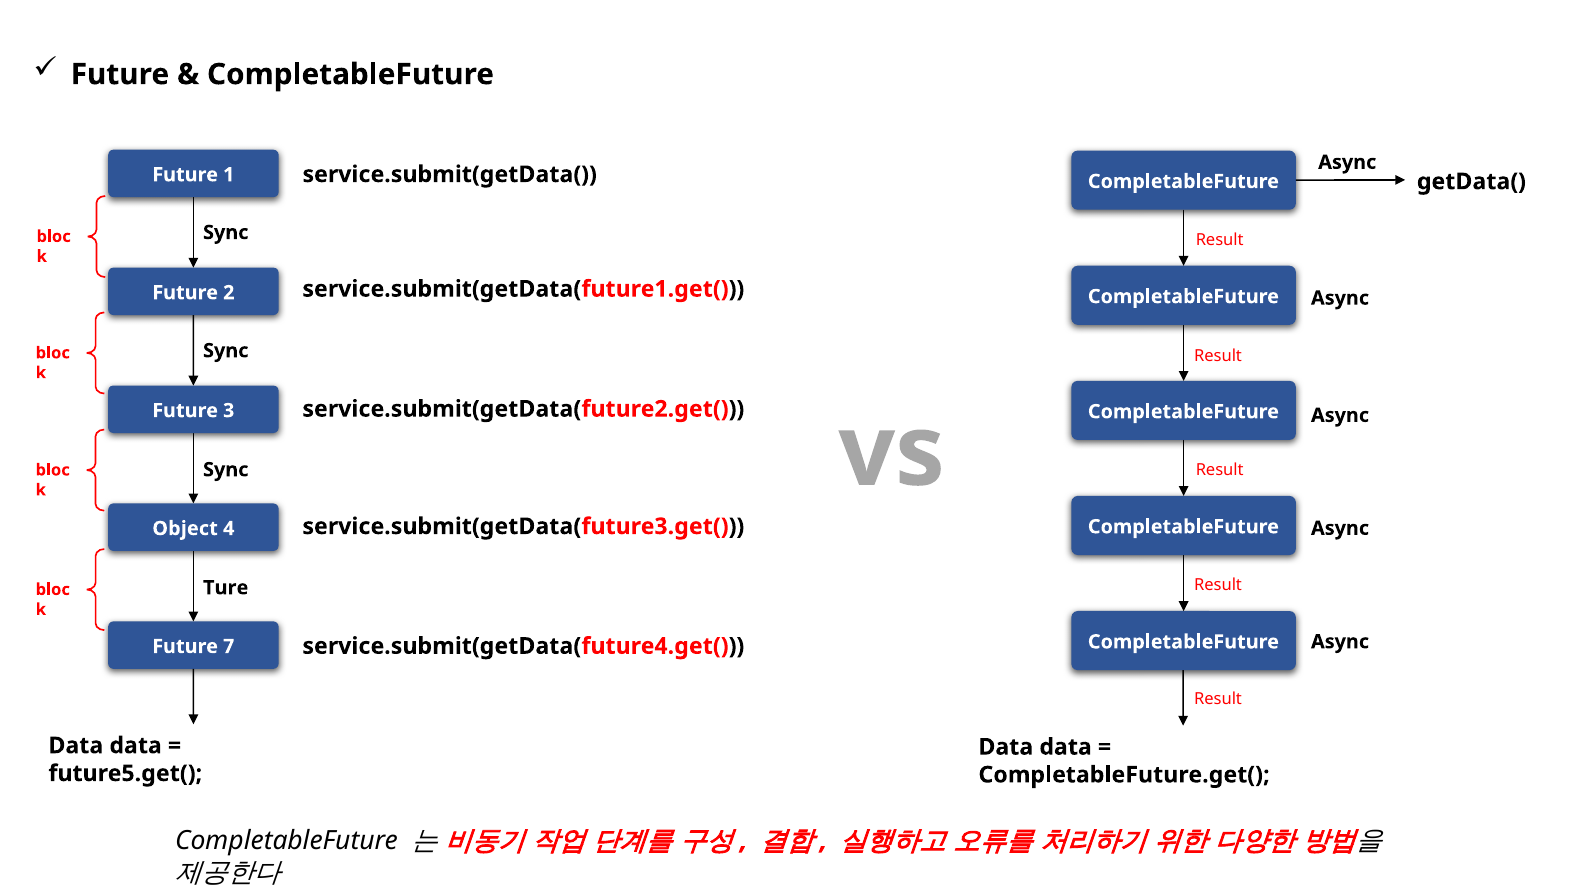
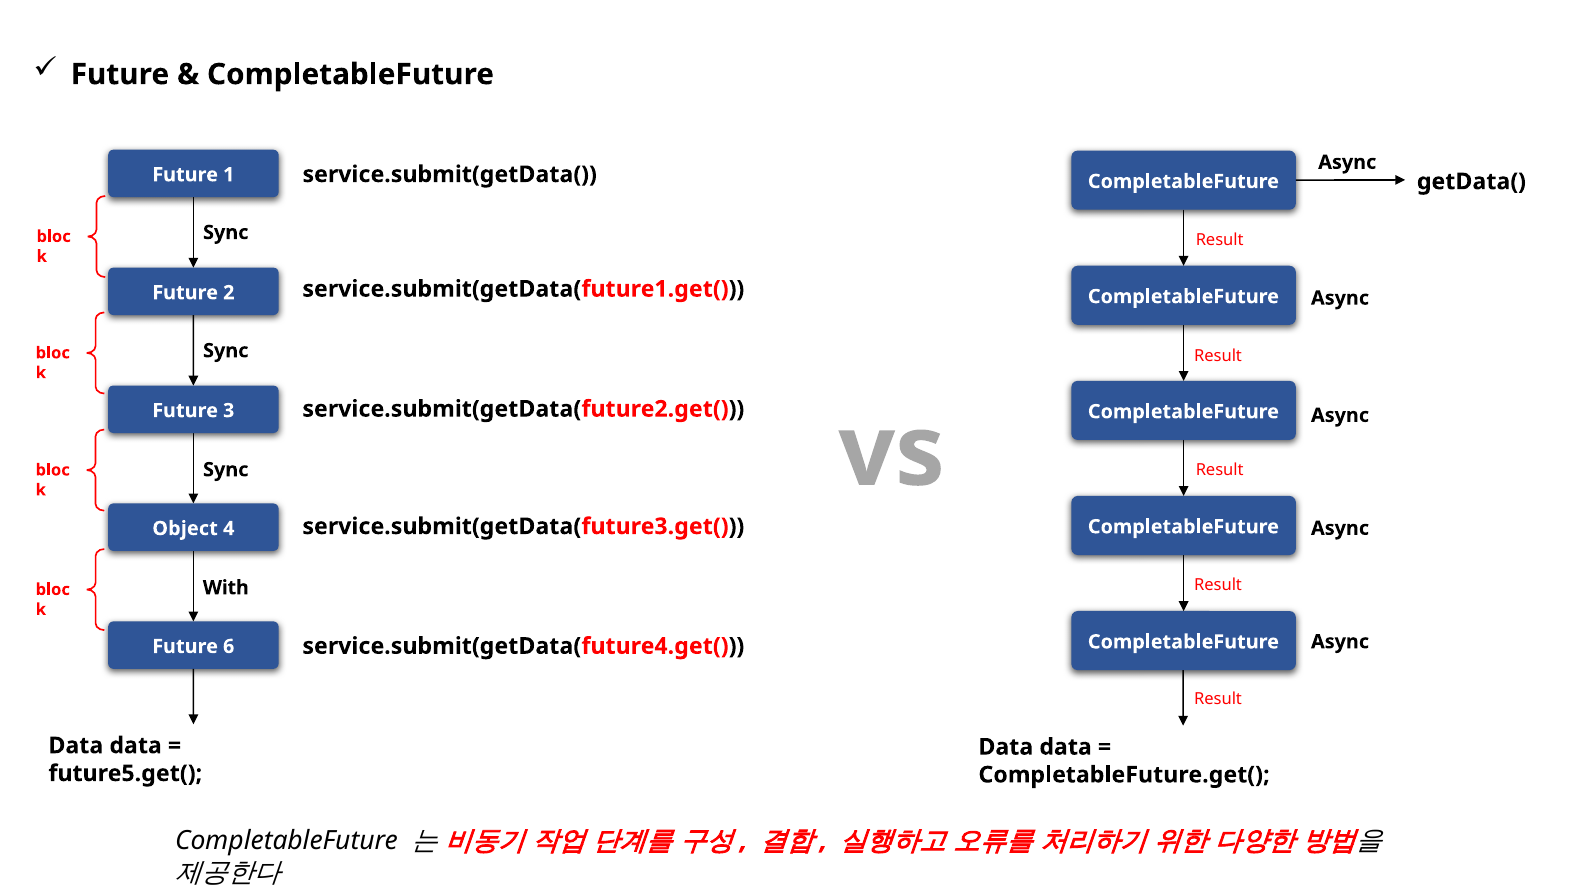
Ture: Ture -> With
7: 7 -> 6
